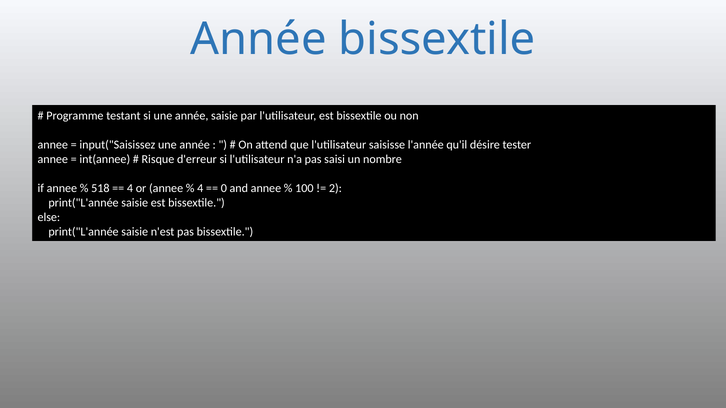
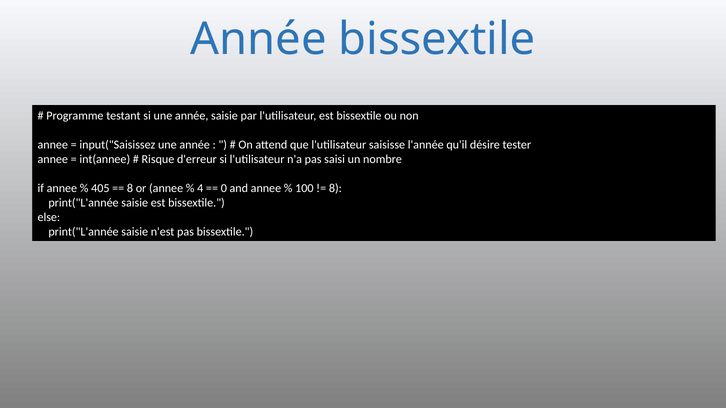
518: 518 -> 405
4 at (130, 189): 4 -> 8
2 at (335, 189): 2 -> 8
